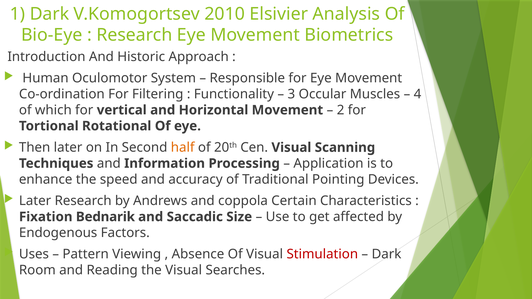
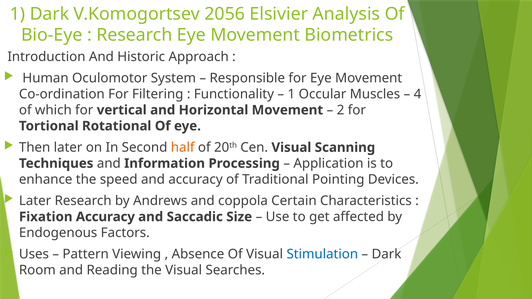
2010: 2010 -> 2056
3 at (291, 94): 3 -> 1
Fixation Bednarik: Bednarik -> Accuracy
Stimulation colour: red -> blue
